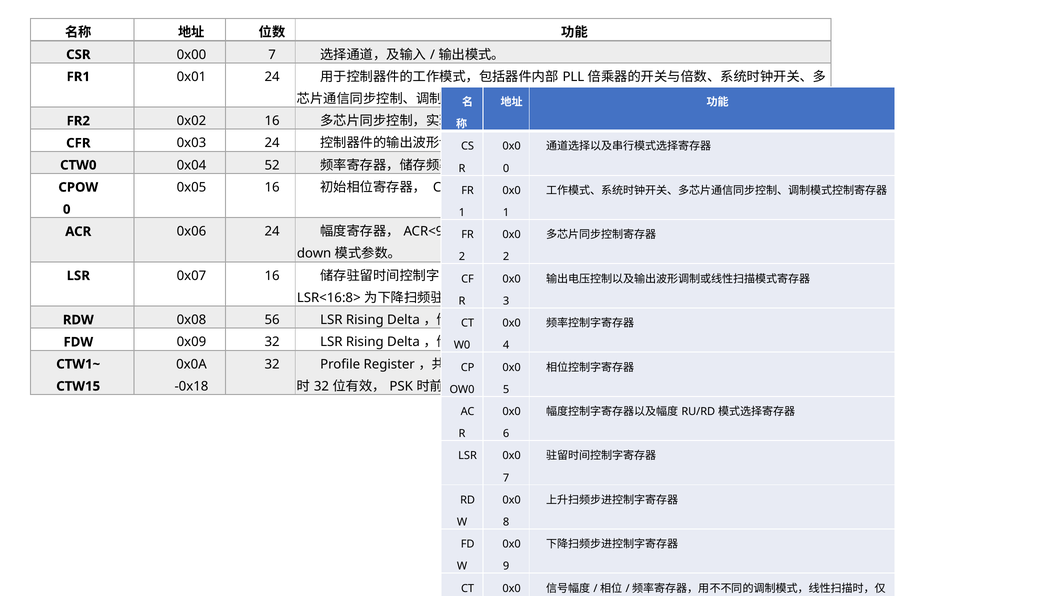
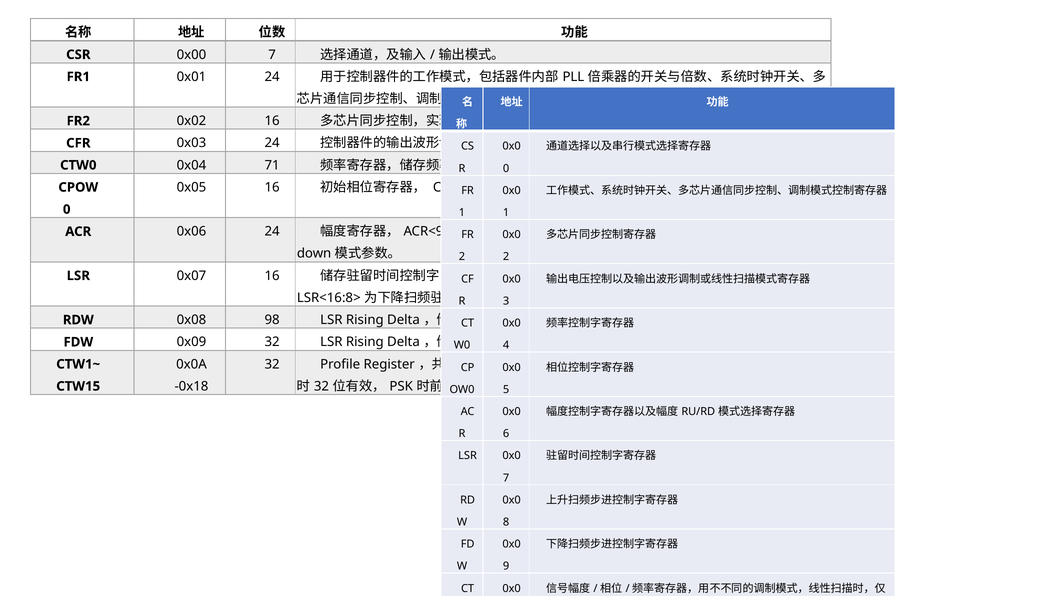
52: 52 -> 71
56: 56 -> 98
